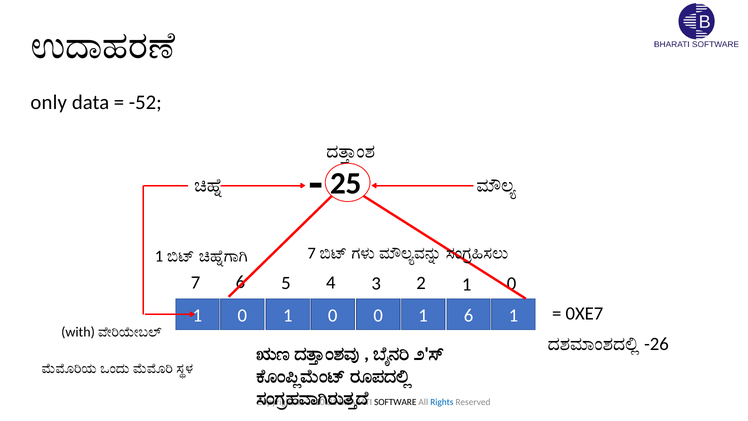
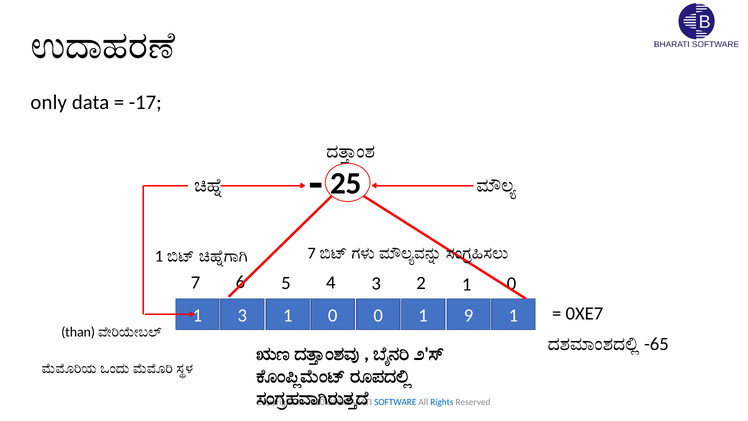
-52: -52 -> -17
0 at (242, 315): 0 -> 3
1 6: 6 -> 9
with: with -> than
-26: -26 -> -65
SOFTWARE colour: black -> blue
